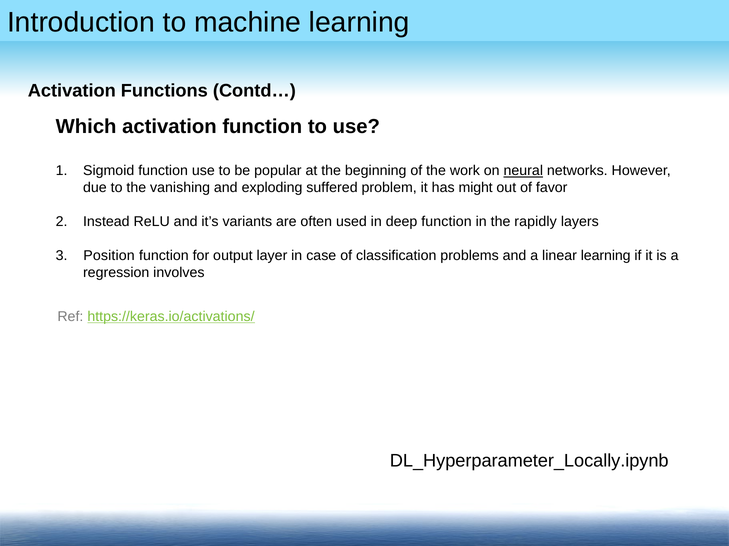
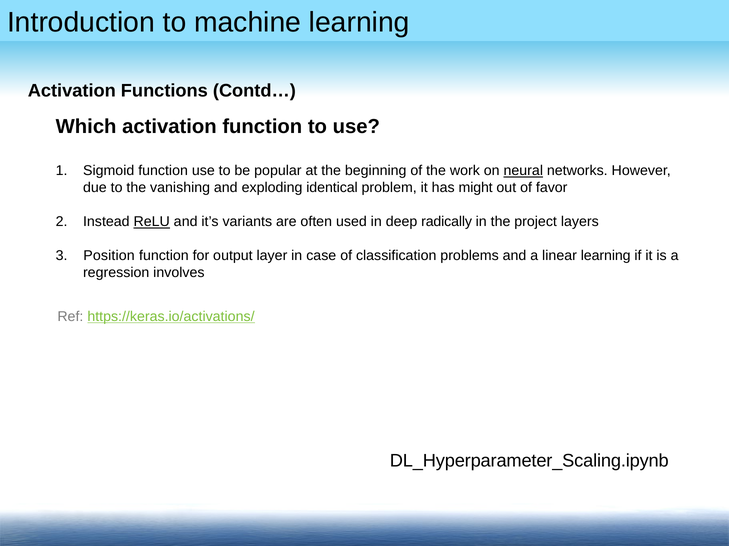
suffered: suffered -> identical
ReLU underline: none -> present
deep function: function -> radically
rapidly: rapidly -> project
DL_Hyperparameter_Locally.ipynb: DL_Hyperparameter_Locally.ipynb -> DL_Hyperparameter_Scaling.ipynb
